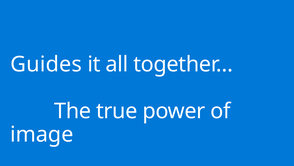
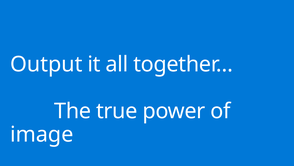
Guides: Guides -> Output
